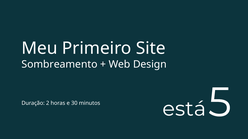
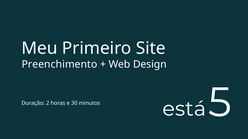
Sombreamento: Sombreamento -> Preenchimento
